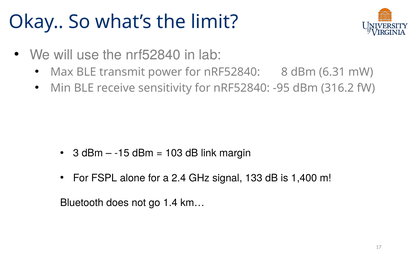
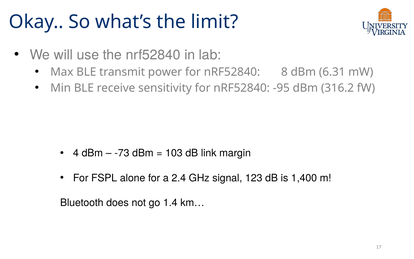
3: 3 -> 4
-15: -15 -> -73
133: 133 -> 123
